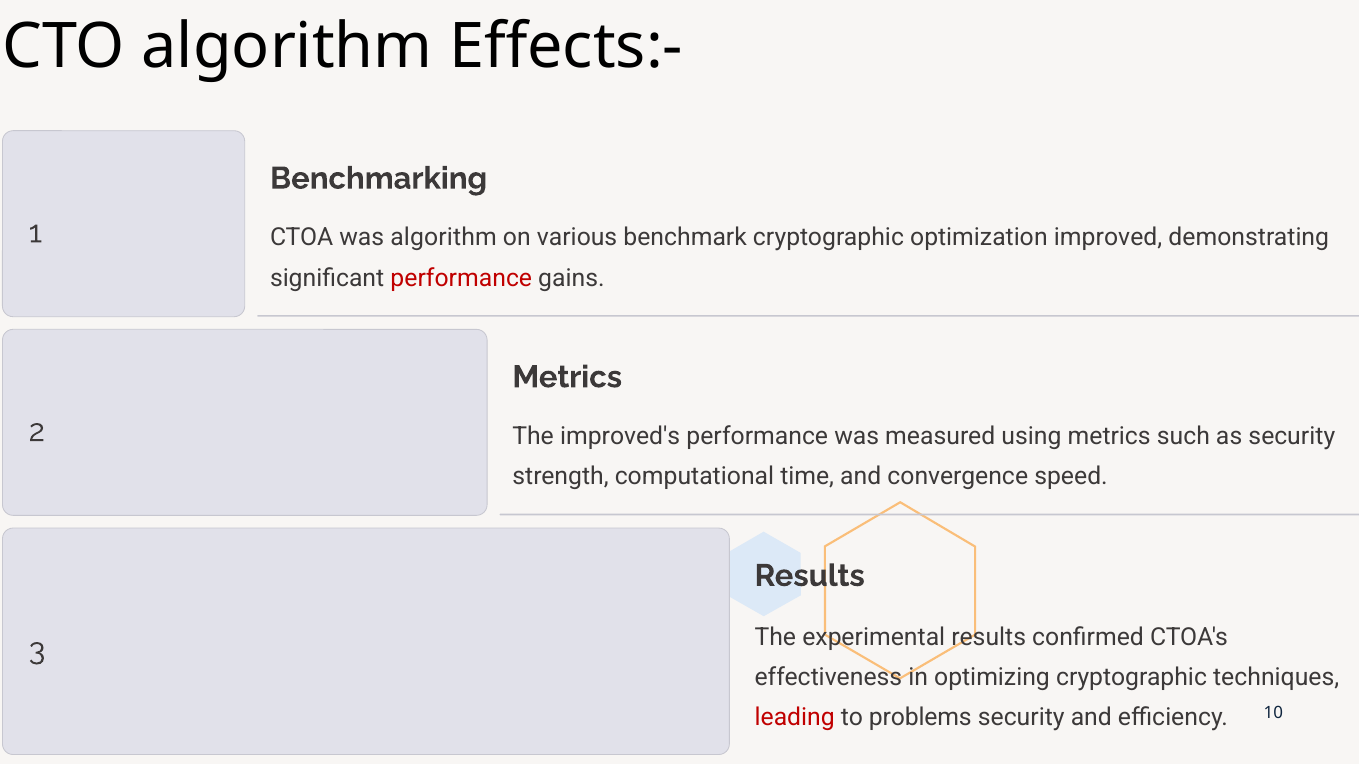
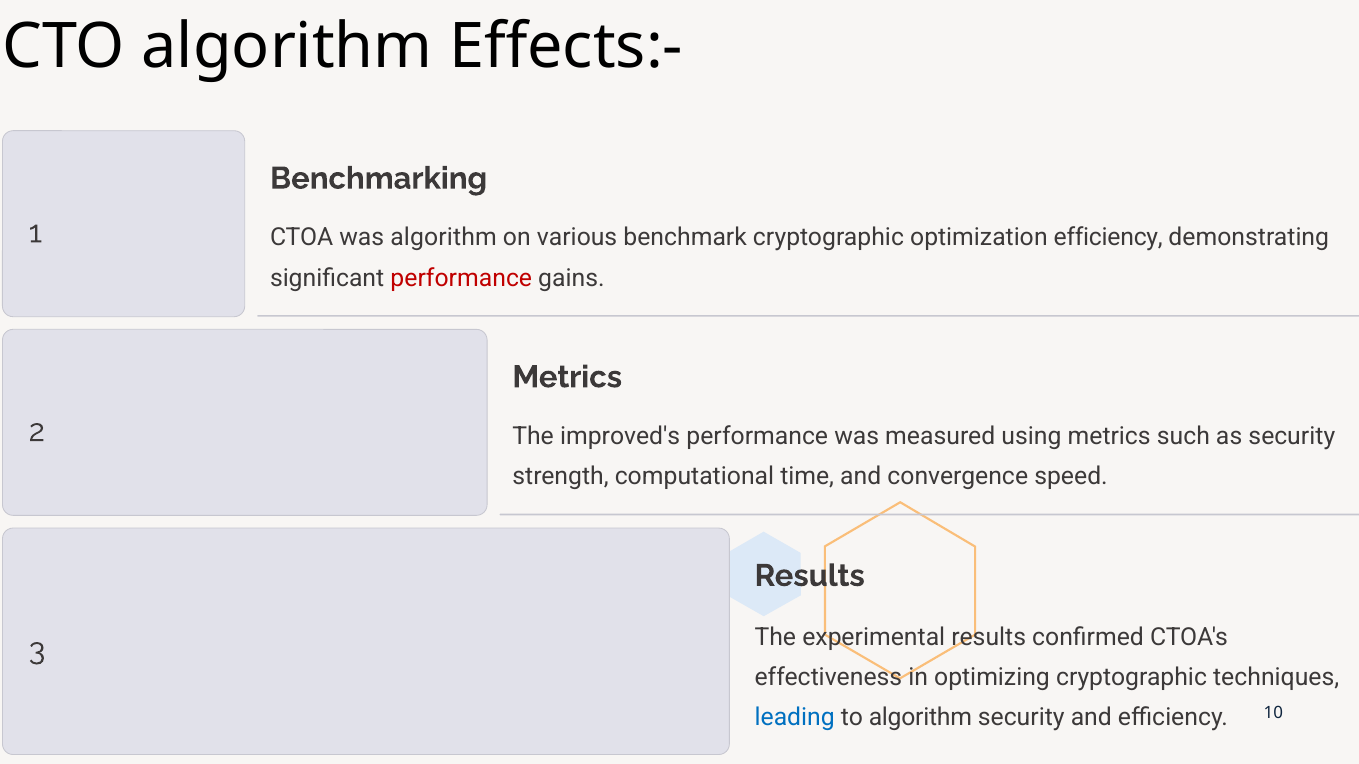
optimization improved: improved -> efficiency
leading colour: red -> blue
to problems: problems -> algorithm
